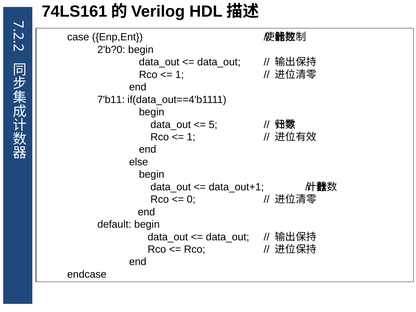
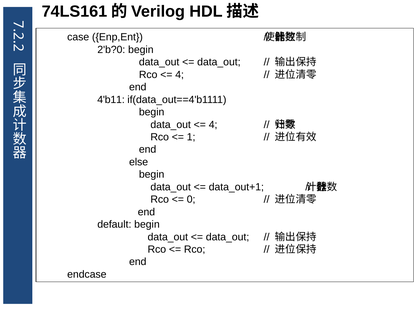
1 at (180, 75): 1 -> 4
7'b11: 7'b11 -> 4'b11
5 at (213, 125): 5 -> 4
